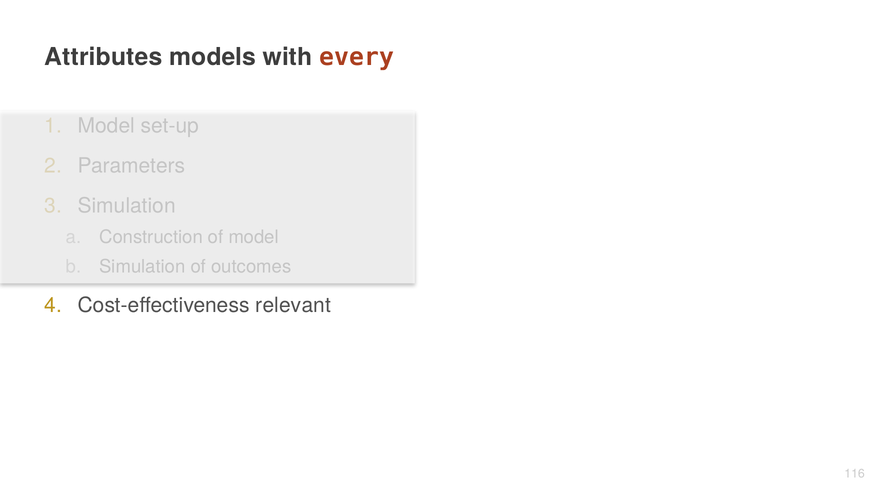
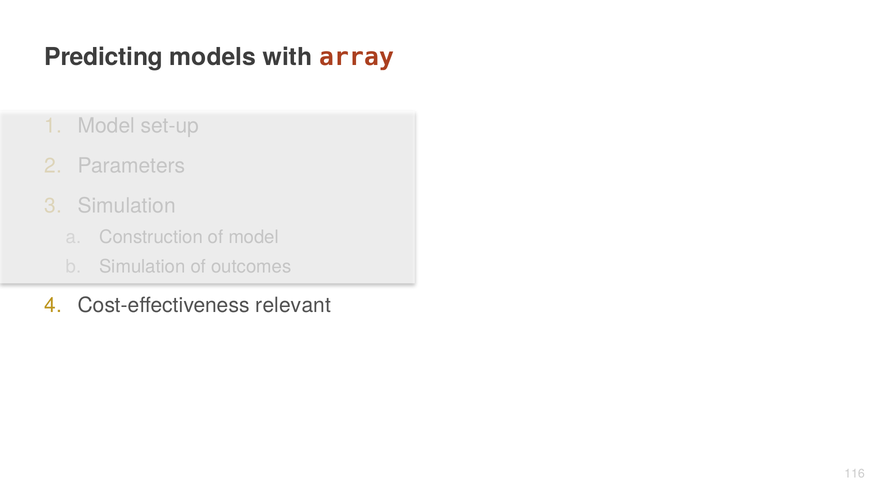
Attributes: Attributes -> Predicting
every: every -> array
